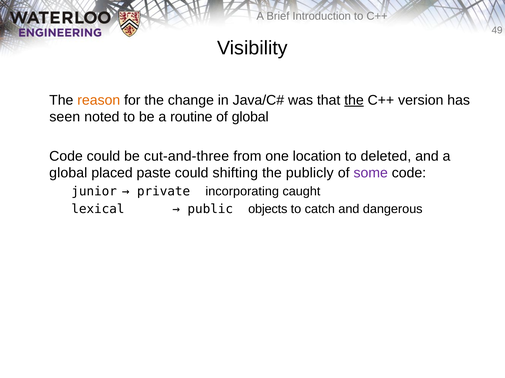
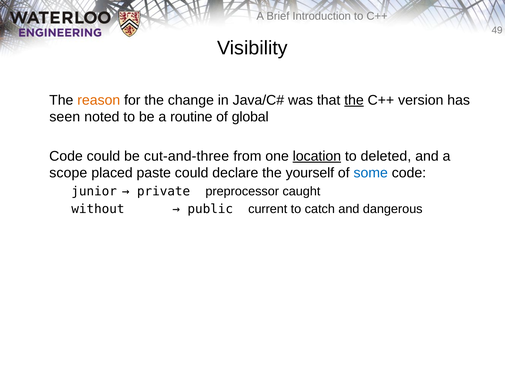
location underline: none -> present
global at (68, 173): global -> scope
shifting: shifting -> declare
publicly: publicly -> yourself
some colour: purple -> blue
incorporating: incorporating -> preprocessor
lexical: lexical -> without
objects: objects -> current
